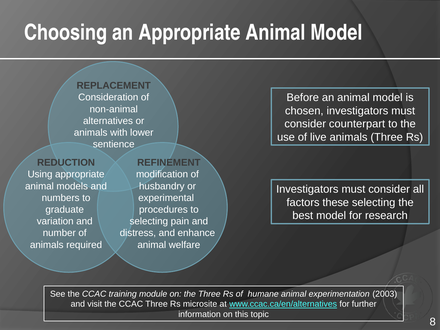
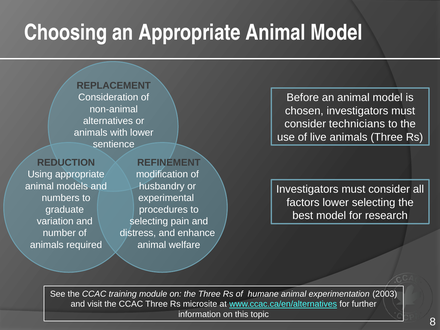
counterpart: counterpart -> technicians
factors these: these -> lower
